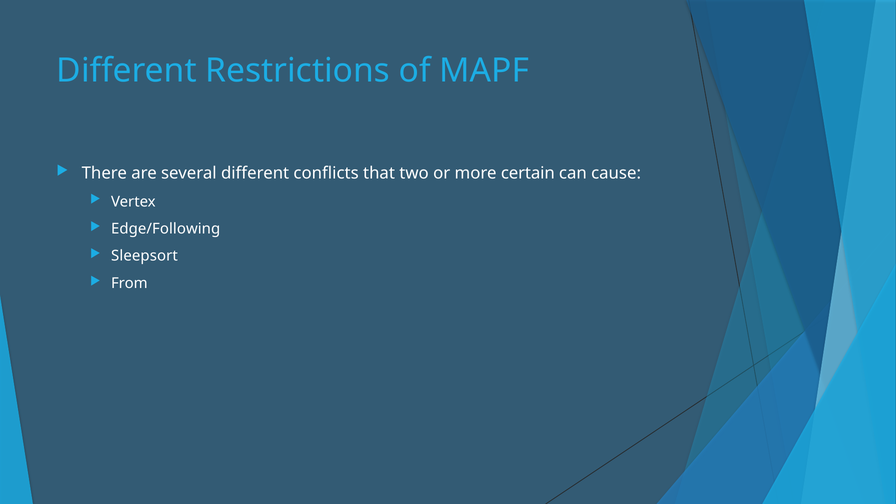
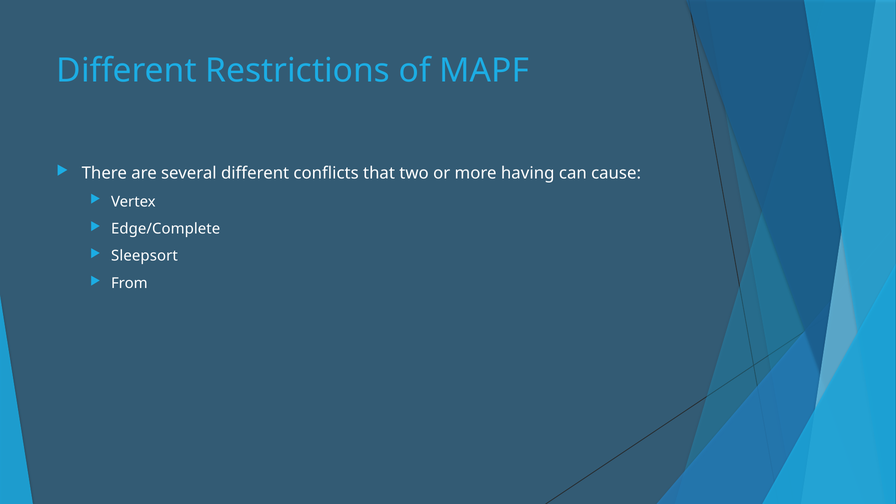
certain: certain -> having
Edge/Following: Edge/Following -> Edge/Complete
